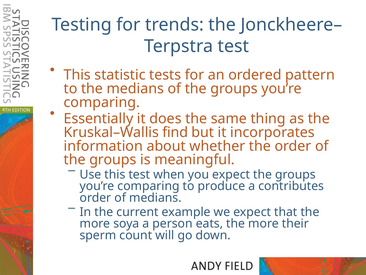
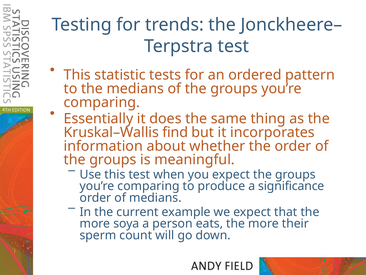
contributes: contributes -> significance
